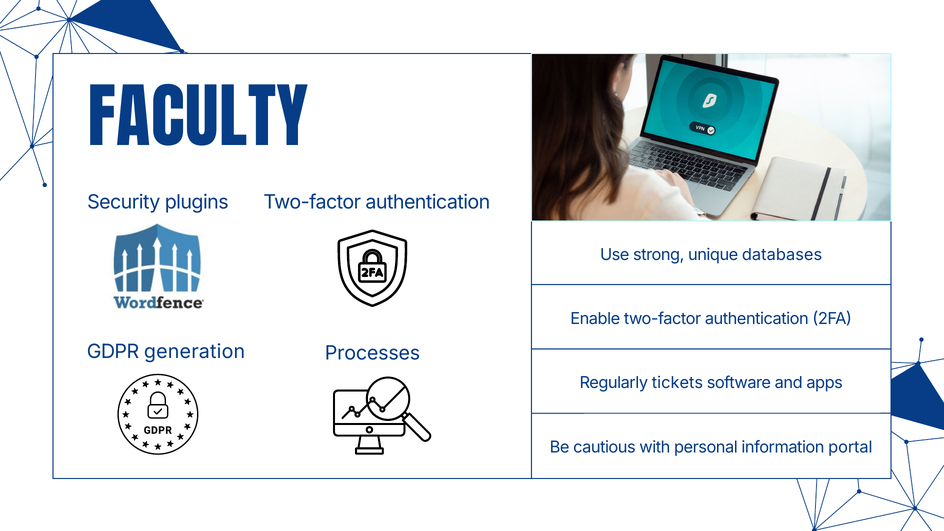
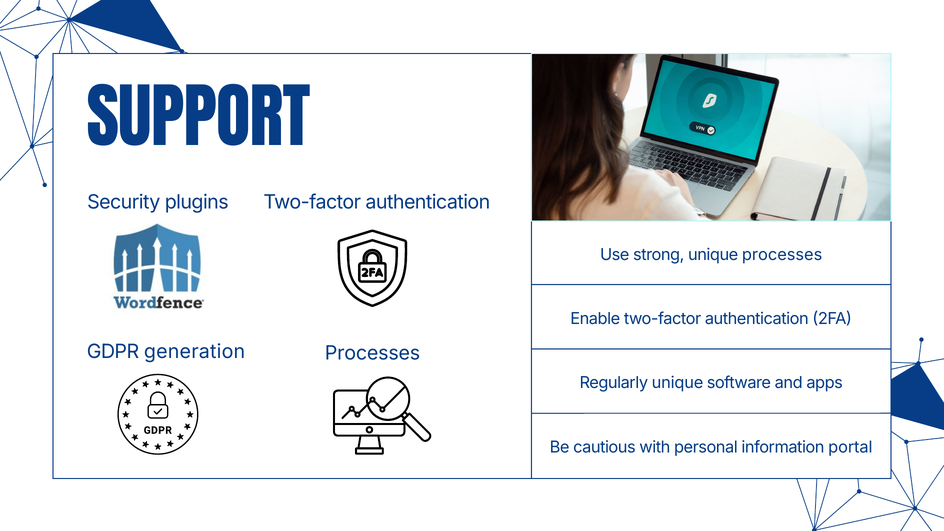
FACULTY: FACULTY -> SUPPORT
unique databases: databases -> processes
Regularly tickets: tickets -> unique
